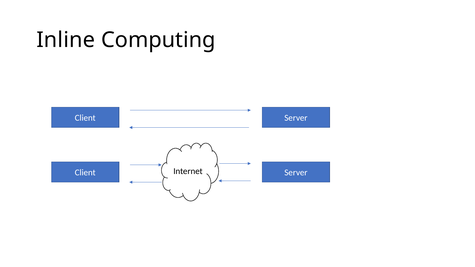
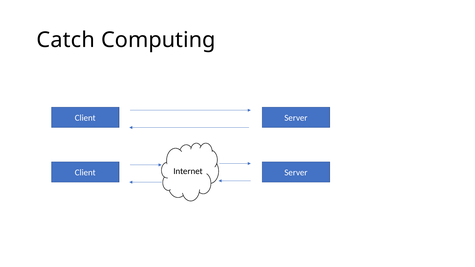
Inline: Inline -> Catch
